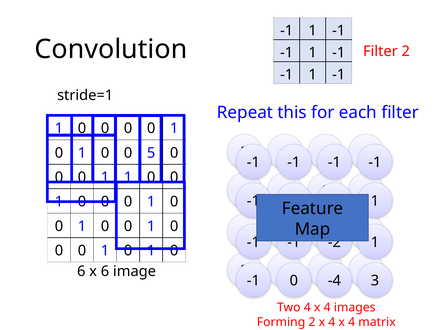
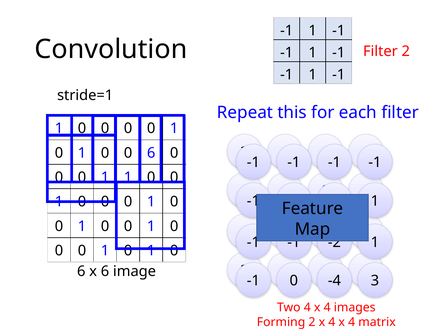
0 0 5: 5 -> 6
